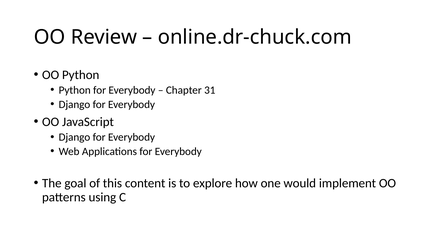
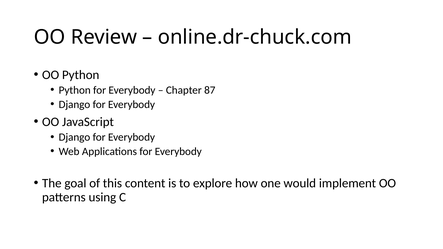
31: 31 -> 87
